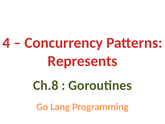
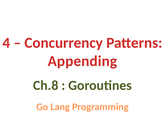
Represents: Represents -> Appending
